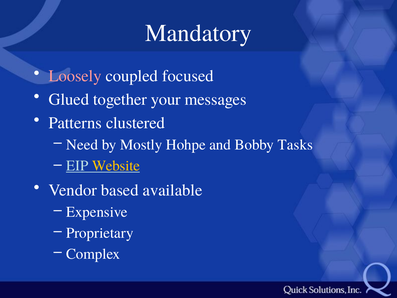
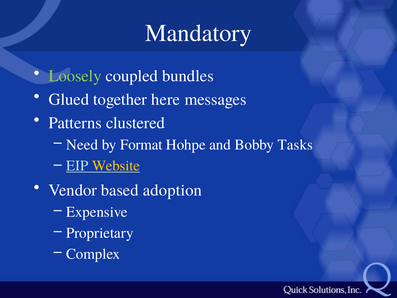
Loosely colour: pink -> light green
focused: focused -> bundles
your: your -> here
Mostly: Mostly -> Format
available: available -> adoption
